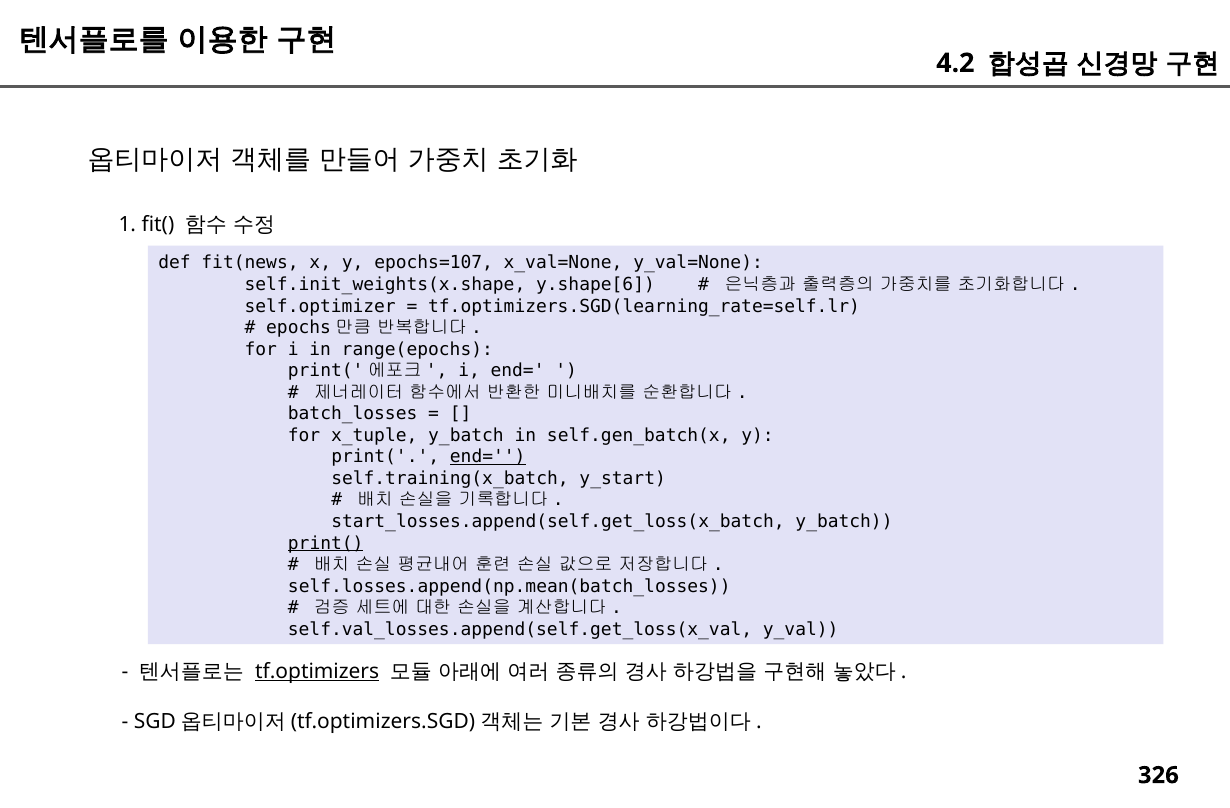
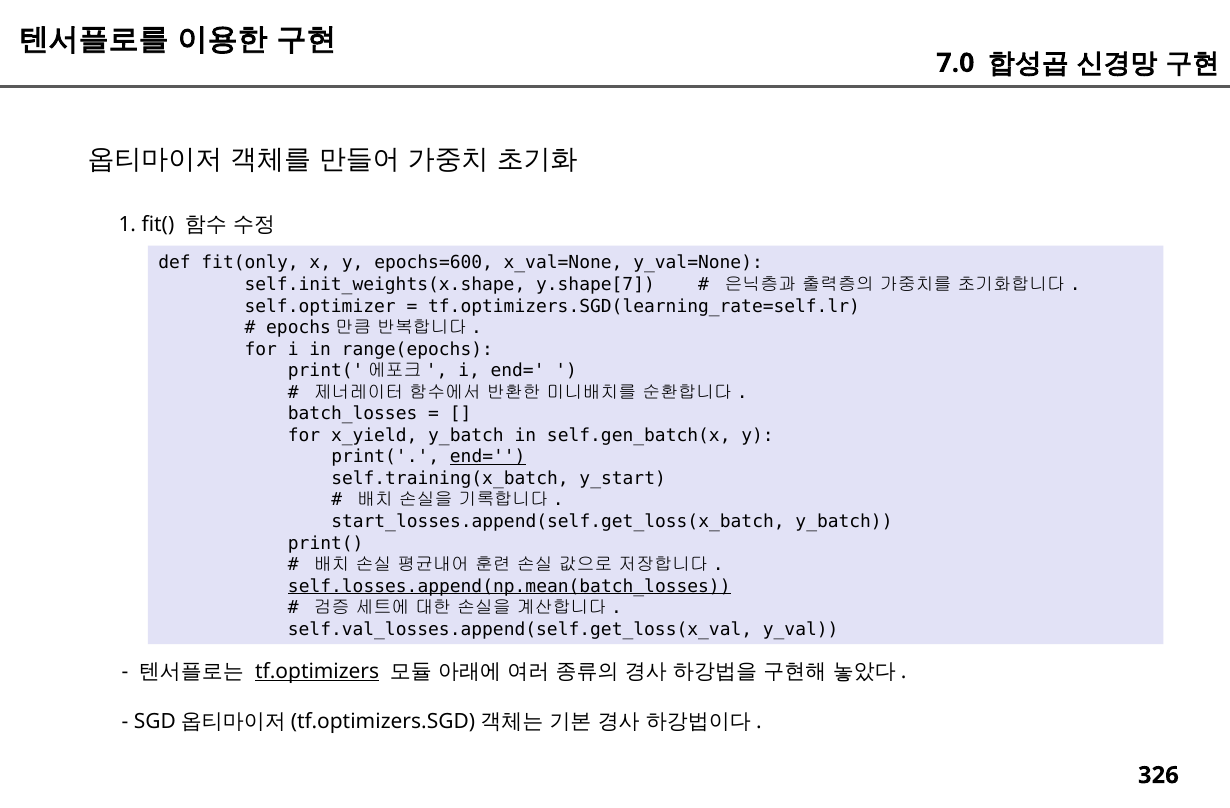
4.2: 4.2 -> 7.0
fit(news: fit(news -> fit(only
epochs=107: epochs=107 -> epochs=600
y.shape[6: y.shape[6 -> y.shape[7
x_tuple: x_tuple -> x_yield
print( at (326, 543) underline: present -> none
self.losses.append(np.mean(batch_losses underline: none -> present
